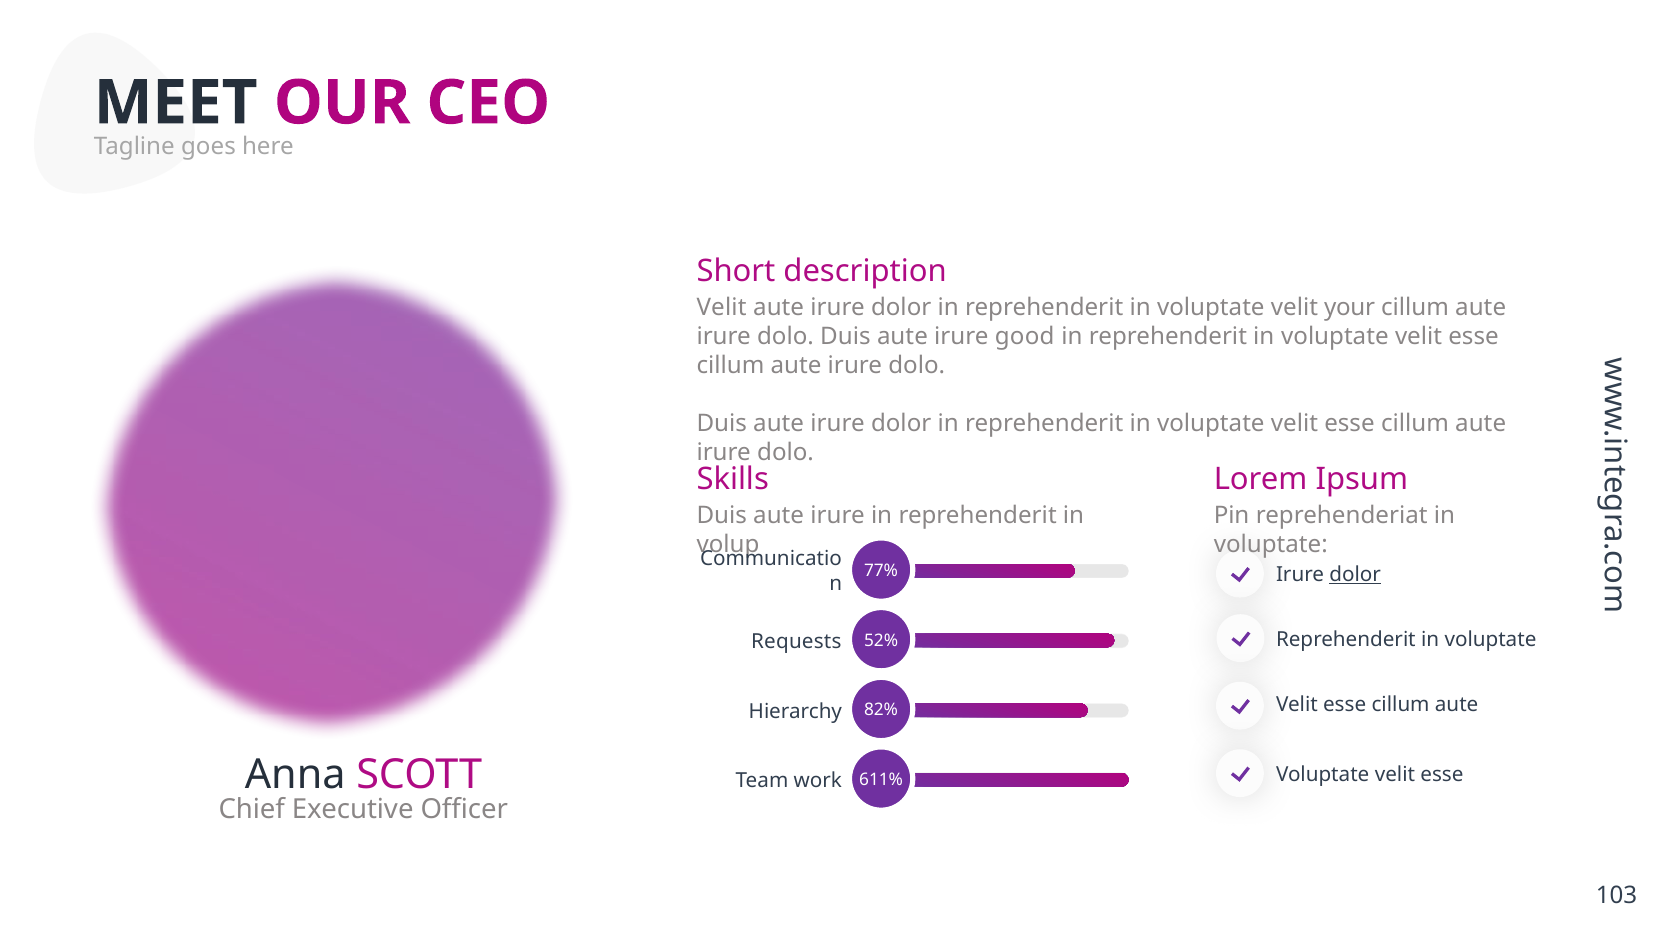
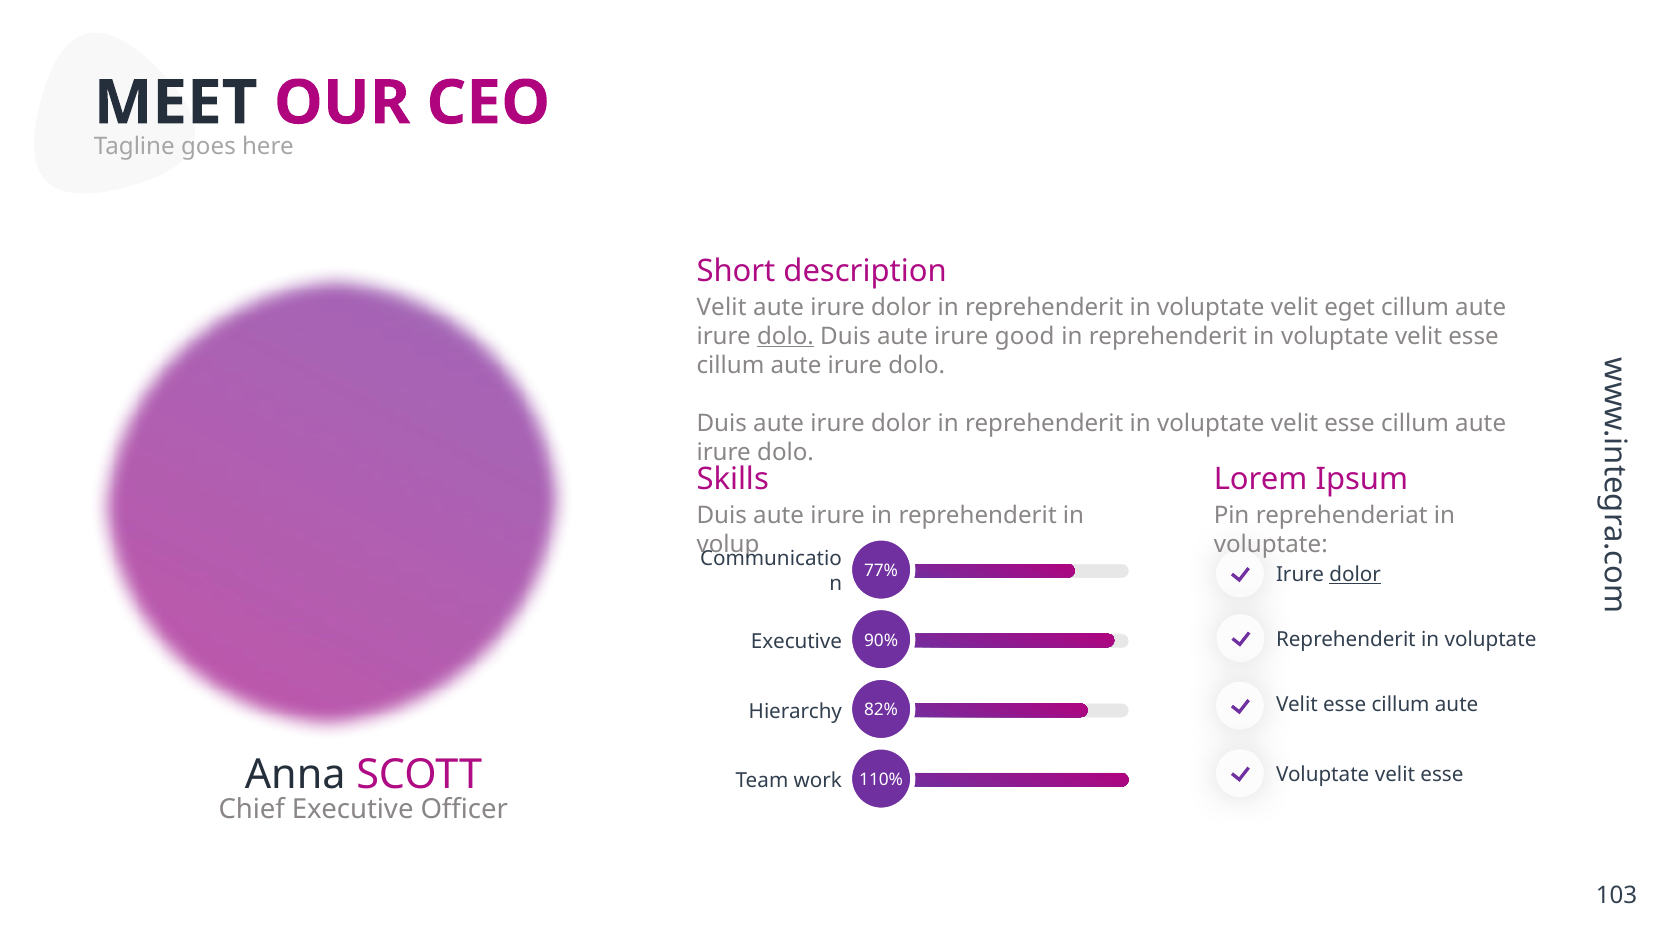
your: your -> eget
dolo at (785, 336) underline: none -> present
52%: 52% -> 90%
Requests at (796, 642): Requests -> Executive
611%: 611% -> 110%
